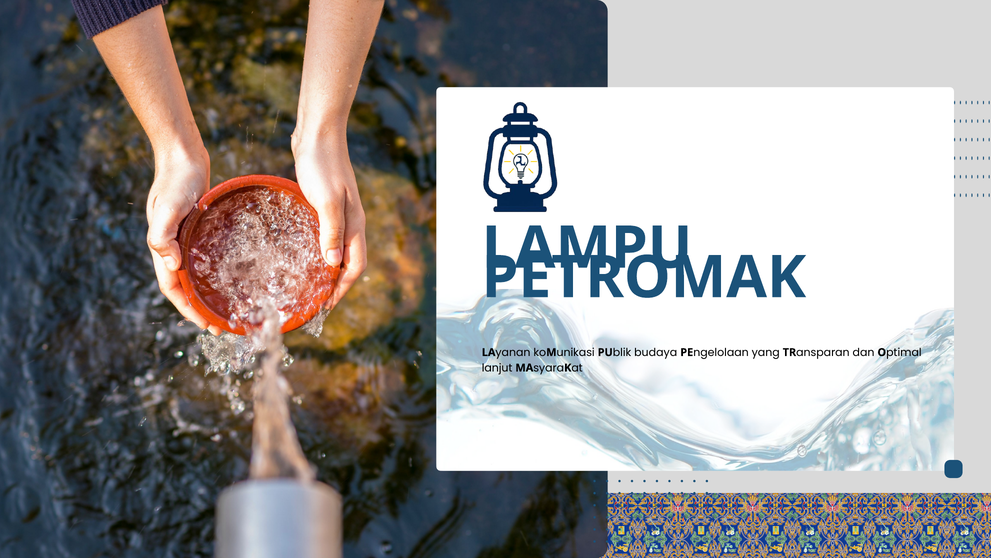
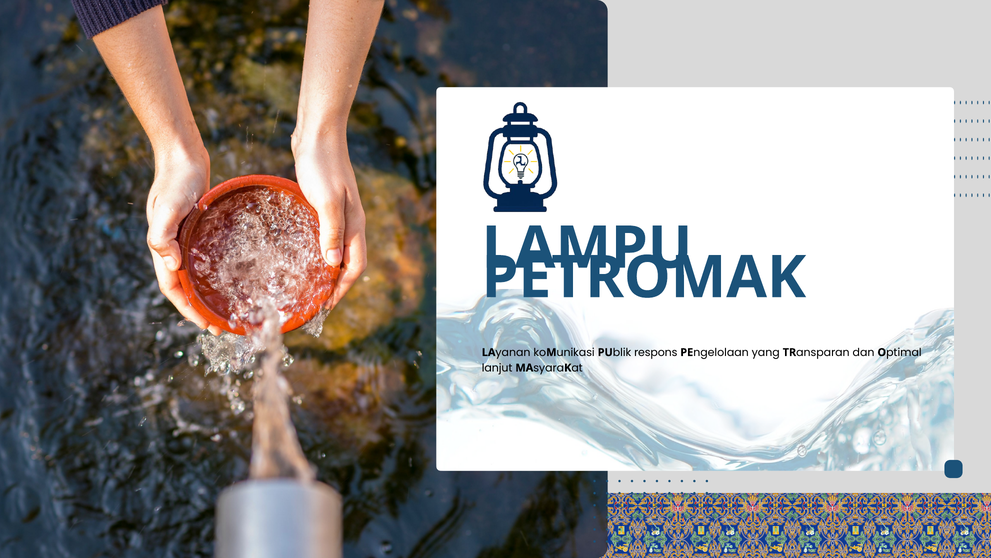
budaya: budaya -> respons
